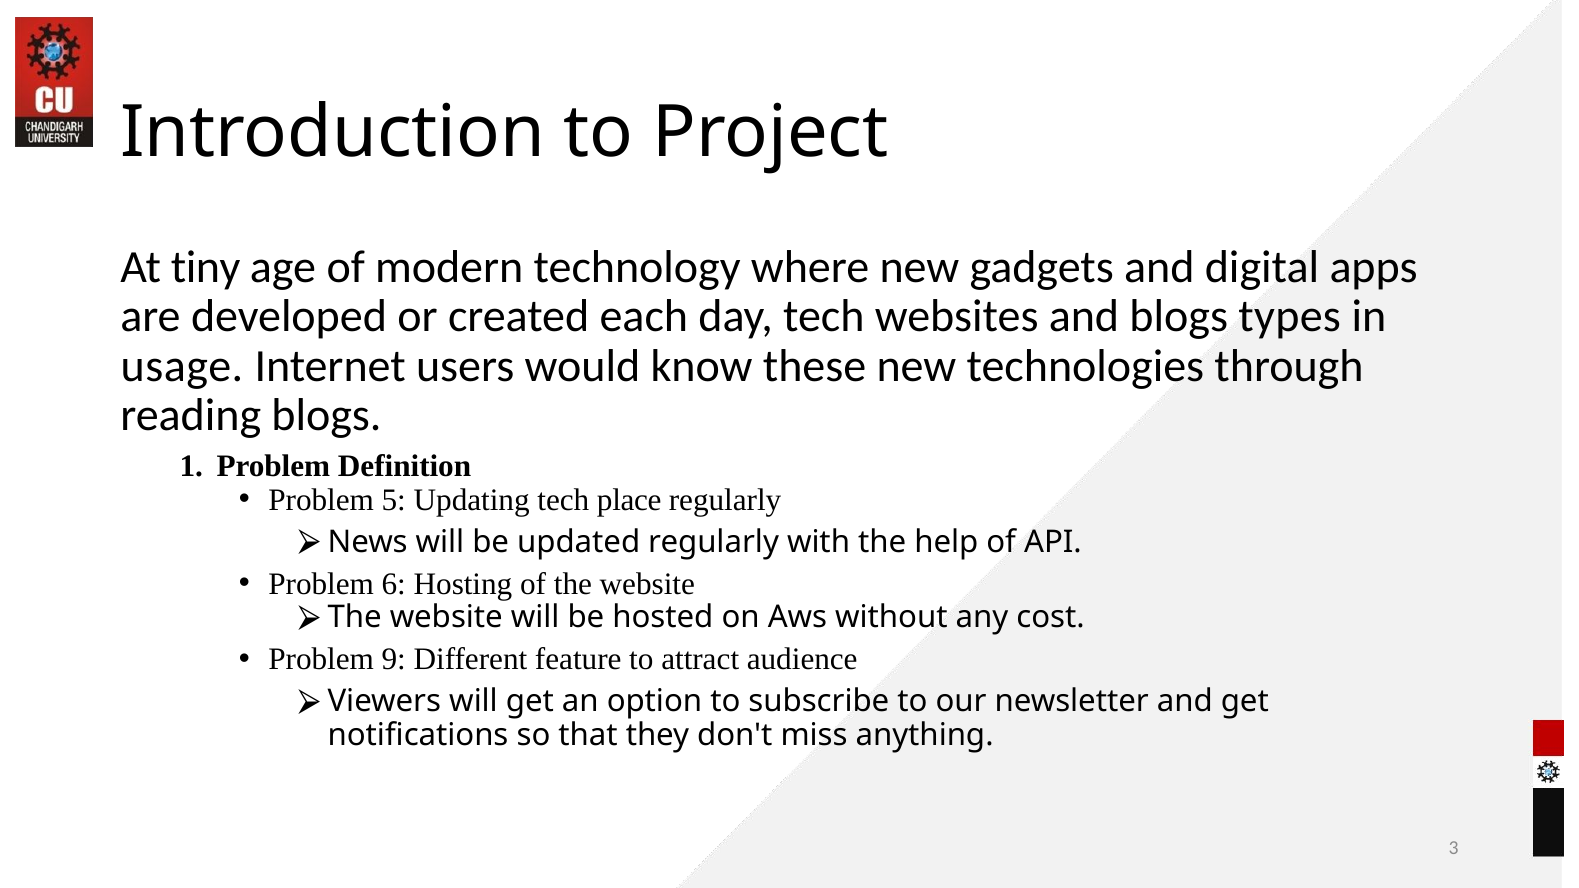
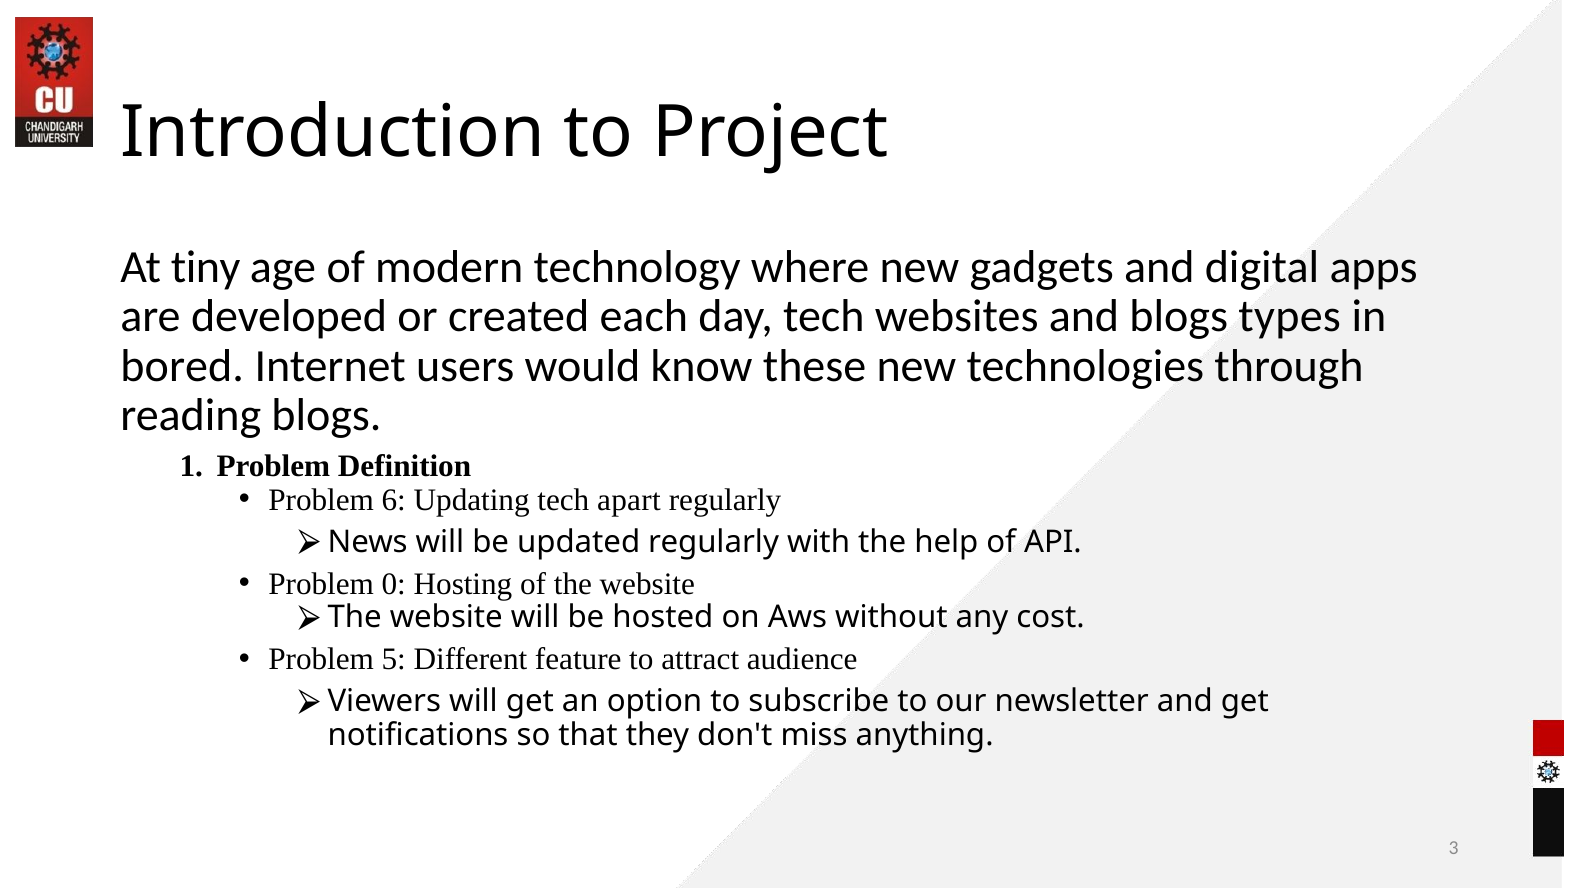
usage: usage -> bored
5: 5 -> 6
place: place -> apart
6: 6 -> 0
9: 9 -> 5
